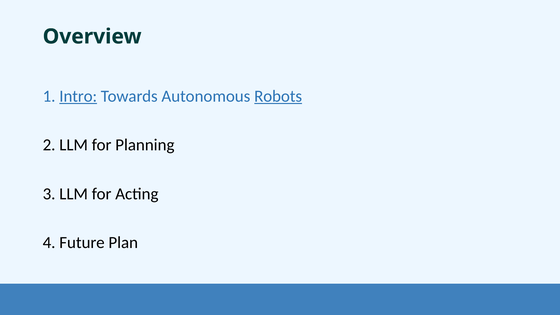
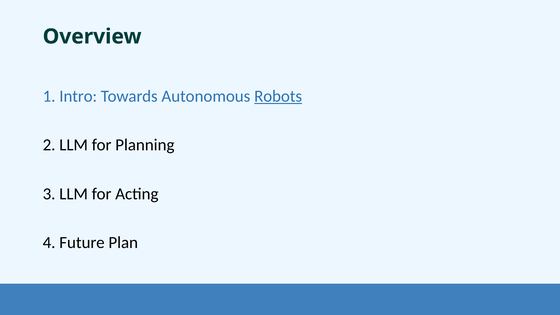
Intro underline: present -> none
